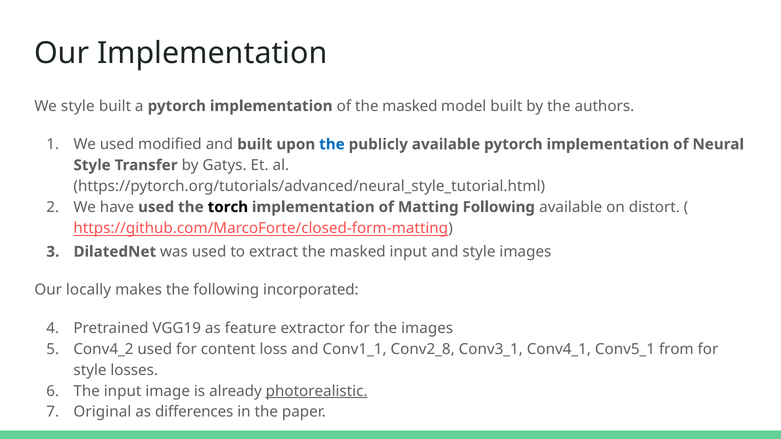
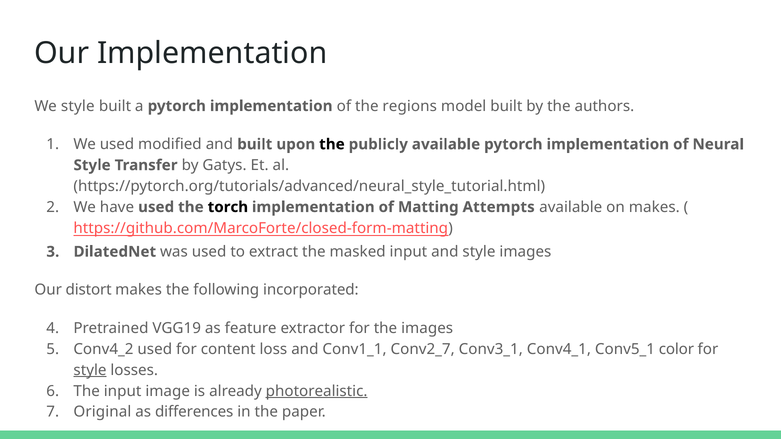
of the masked: masked -> regions
the at (332, 144) colour: blue -> black
Matting Following: Following -> Attempts
on distort: distort -> makes
locally: locally -> distort
Conv2_8: Conv2_8 -> Conv2_7
from: from -> color
style at (90, 370) underline: none -> present
